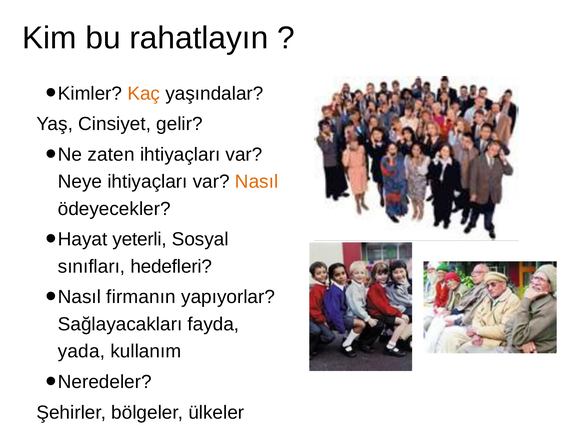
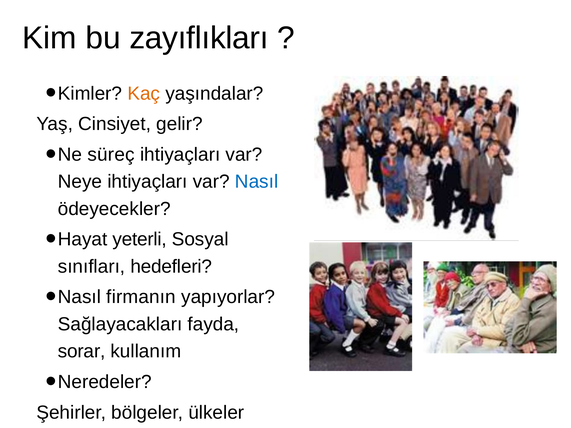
rahatlayın: rahatlayın -> zayıflıkları
zaten: zaten -> süreç
Nasıl at (257, 182) colour: orange -> blue
yada: yada -> sorar
